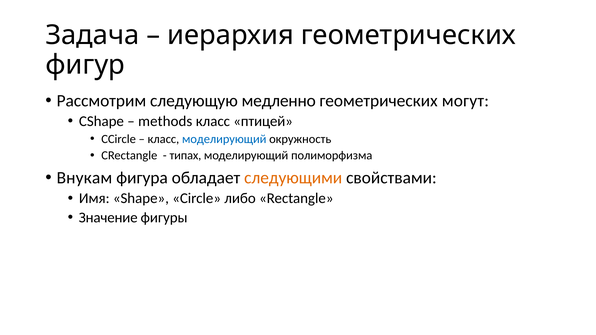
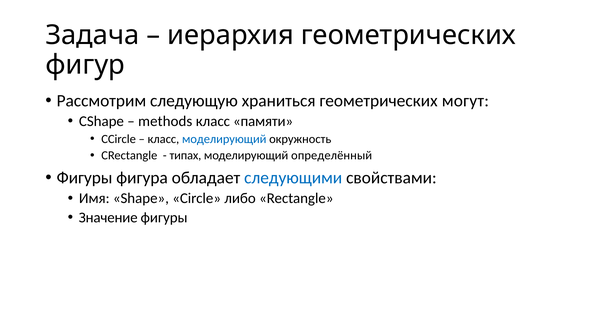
медленно: медленно -> храниться
птицей: птицей -> памяти
полиморфизма: полиморфизма -> определённый
Внукам at (84, 178): Внукам -> Фигуры
следующими colour: orange -> blue
